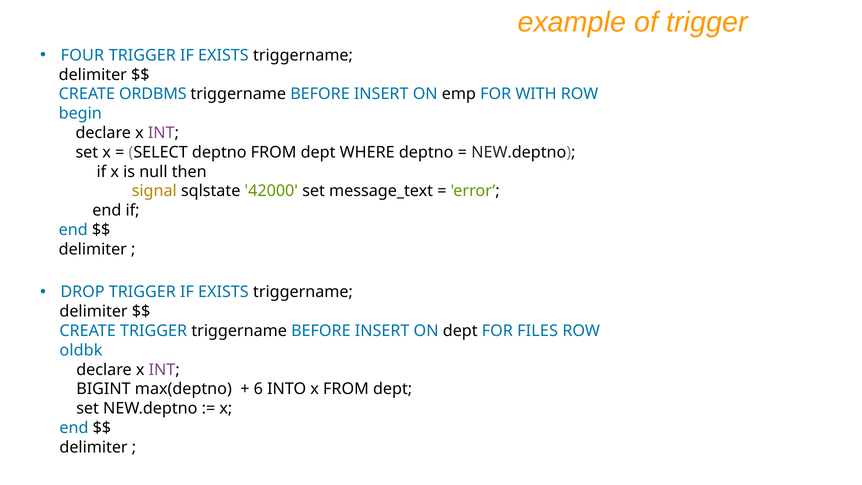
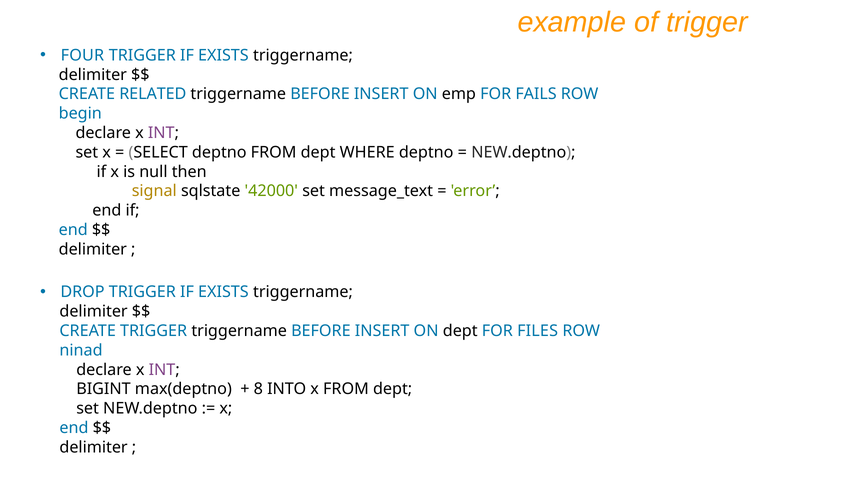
ORDBMS: ORDBMS -> RELATED
WITH: WITH -> FAILS
oldbk: oldbk -> ninad
6: 6 -> 8
